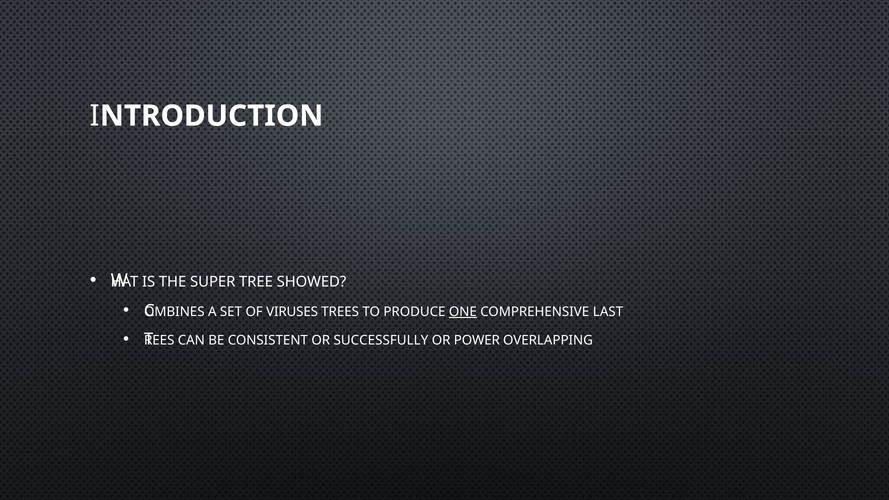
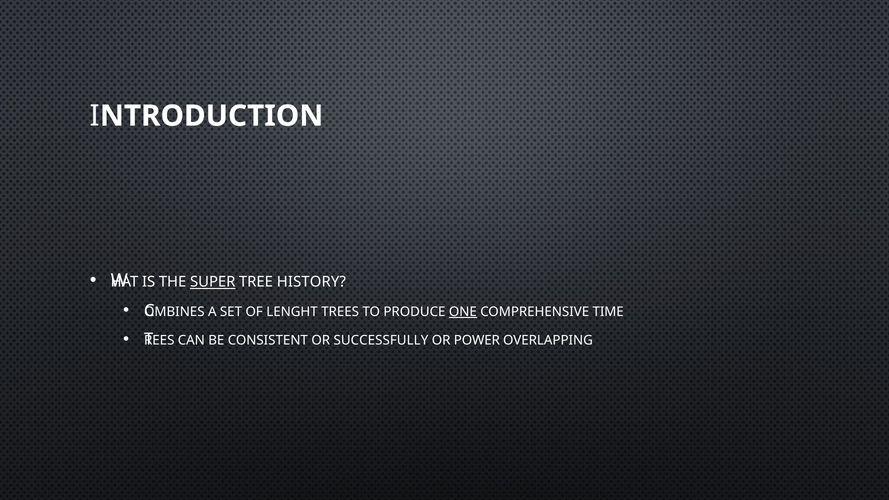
SUPER underline: none -> present
SHOWED: SHOWED -> HISTORY
VIRUSES: VIRUSES -> LENGHT
LAST: LAST -> TIME
